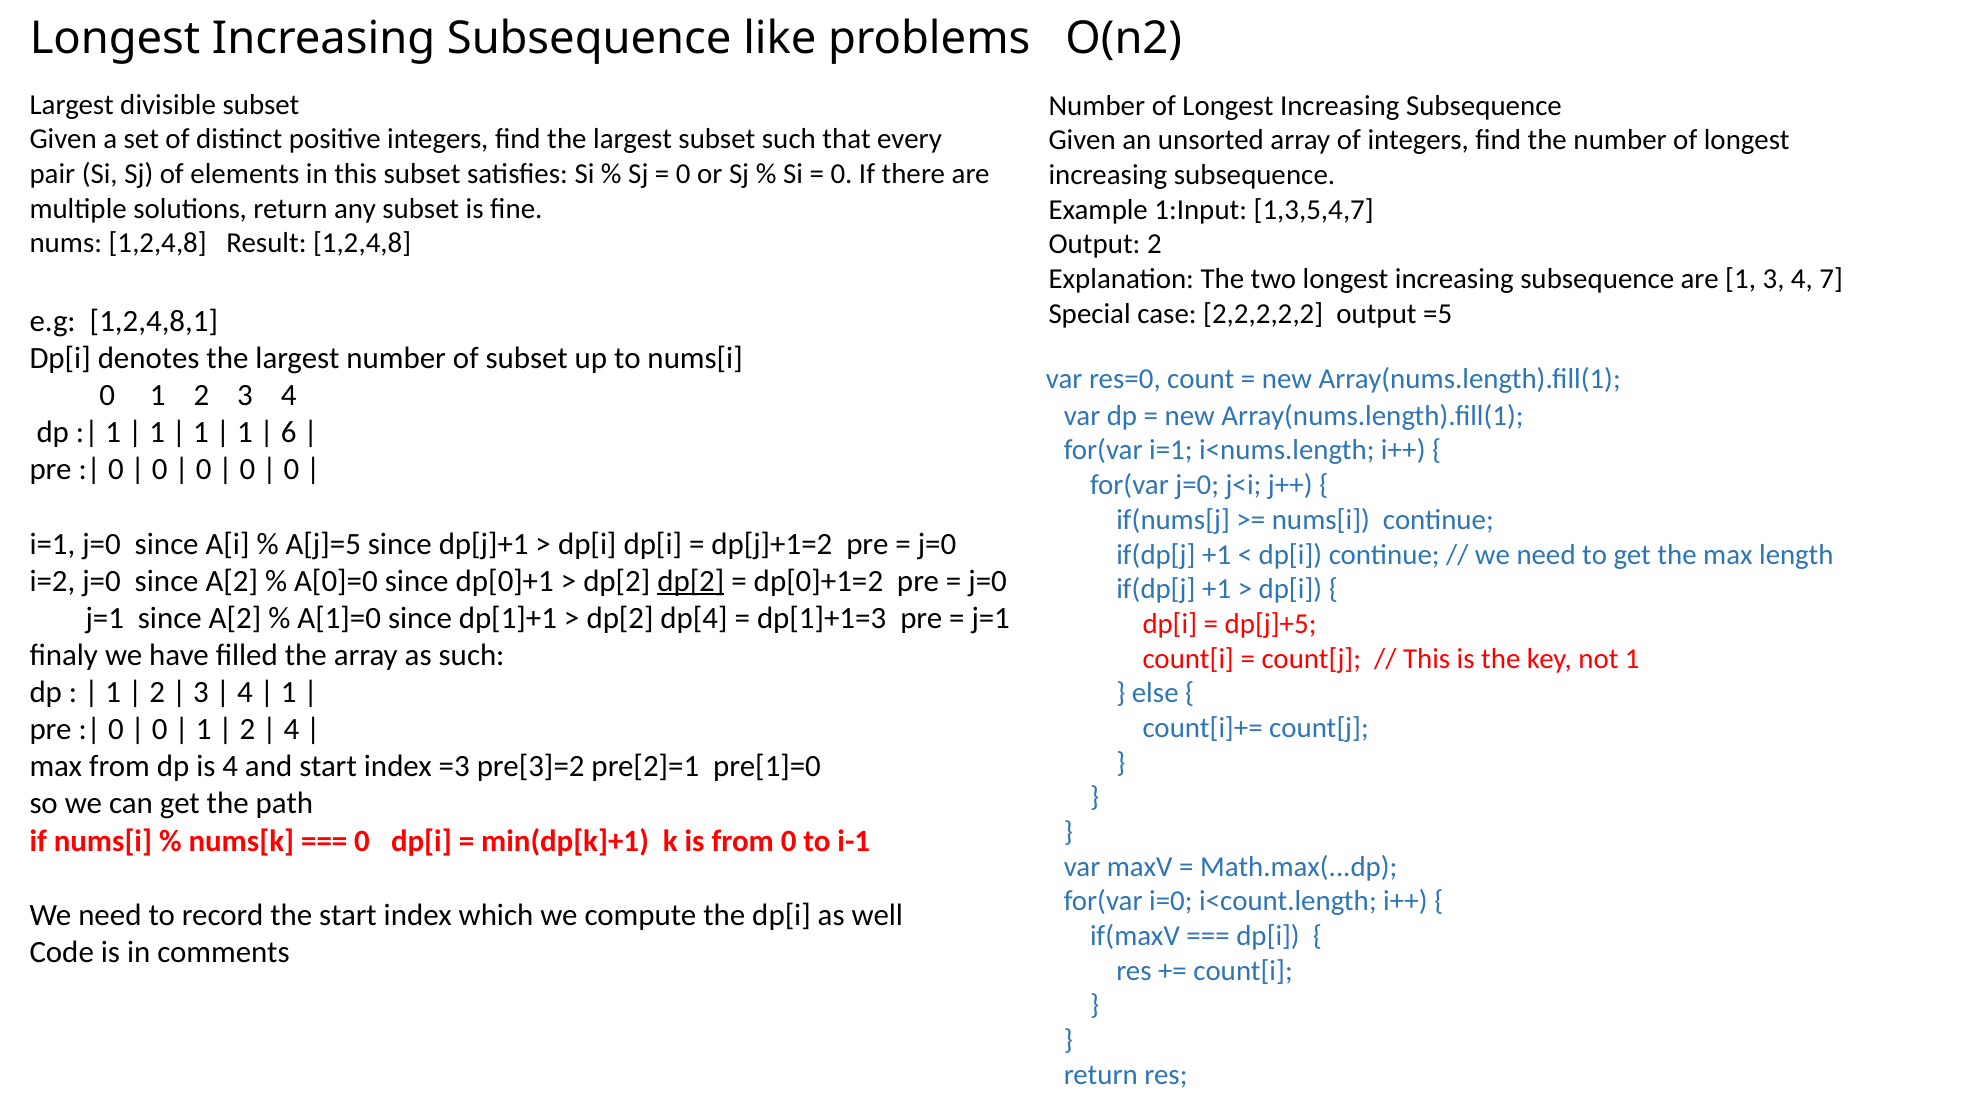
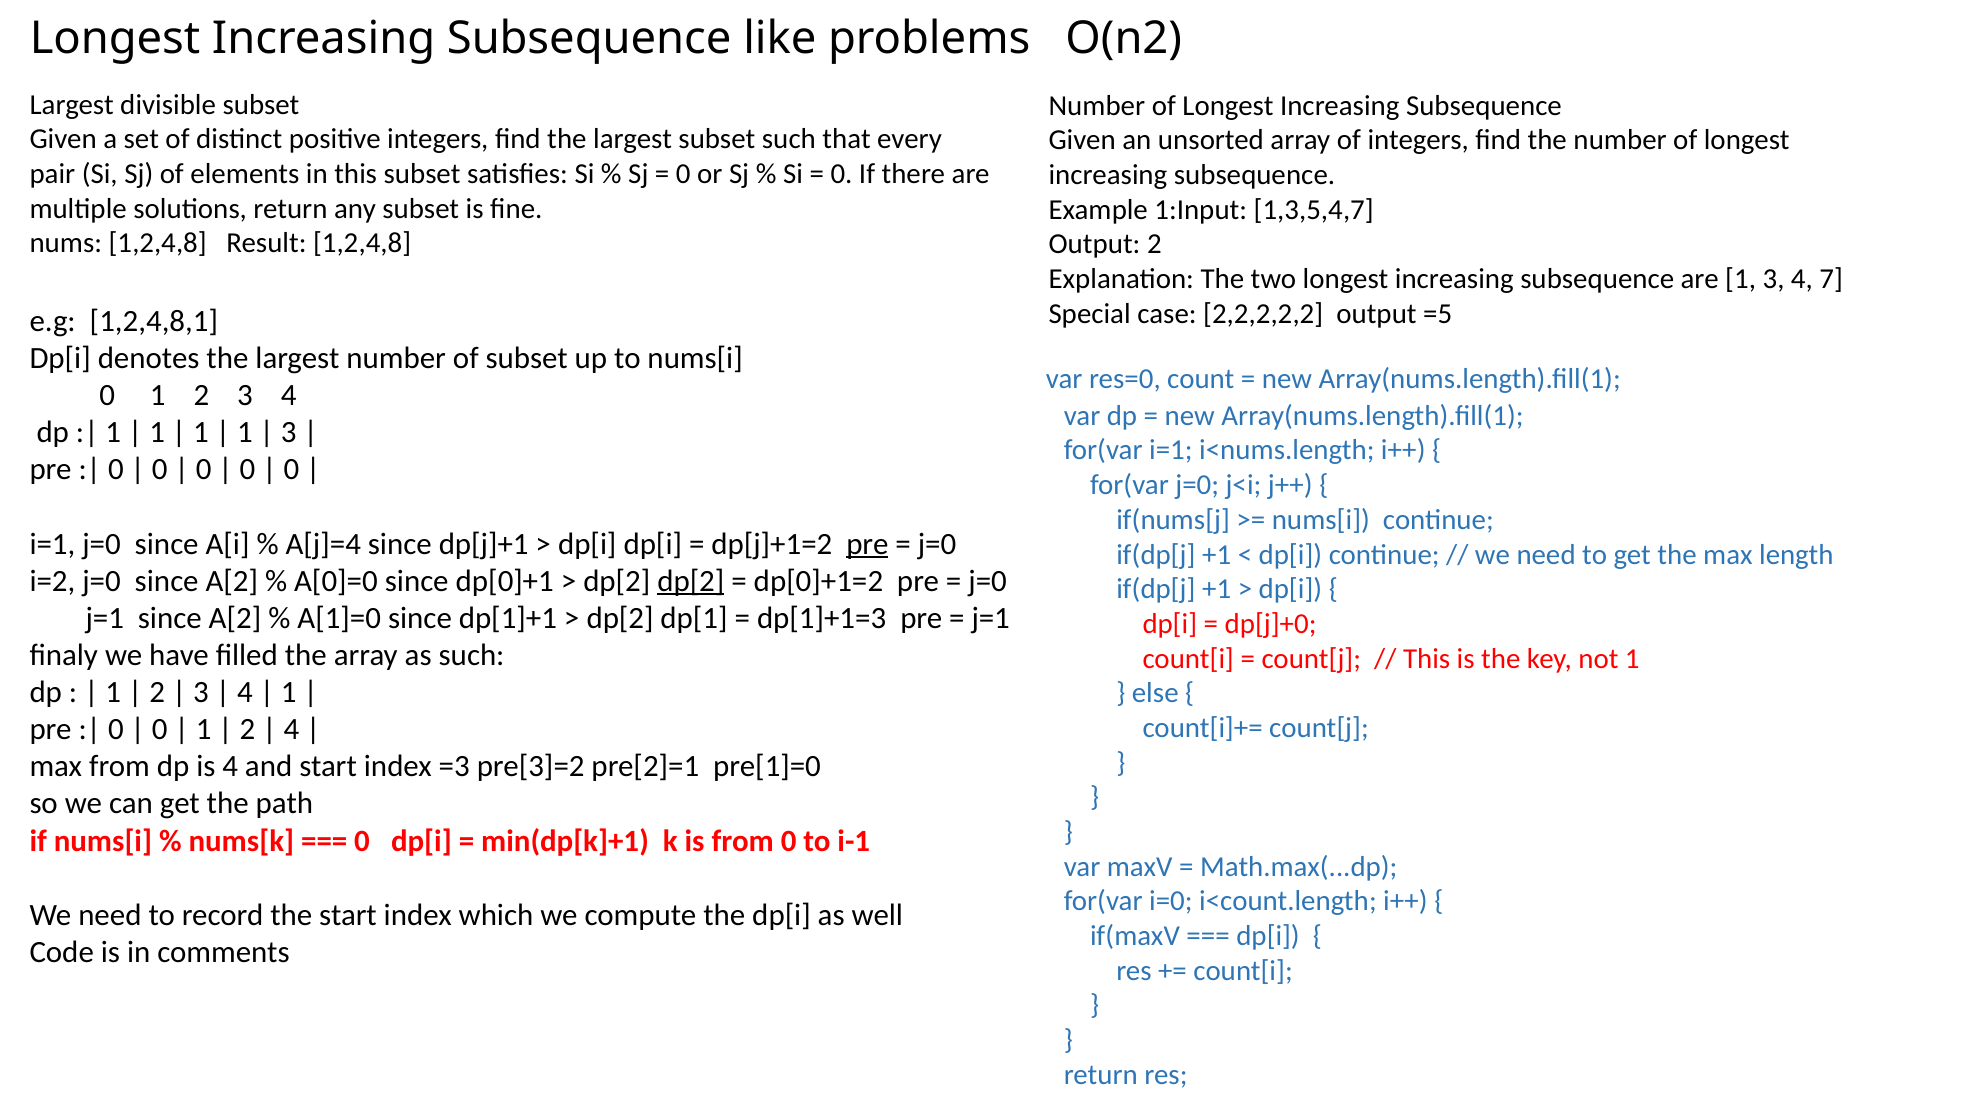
6 at (289, 433): 6 -> 3
A[j]=5: A[j]=5 -> A[j]=4
pre at (867, 544) underline: none -> present
dp[4: dp[4 -> dp[1
dp[j]+5: dp[j]+5 -> dp[j]+0
